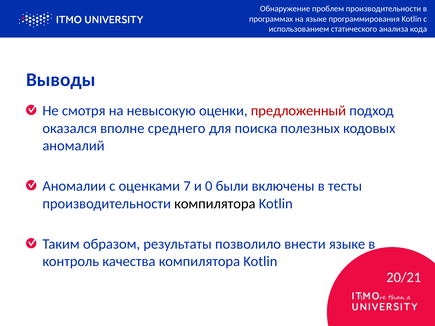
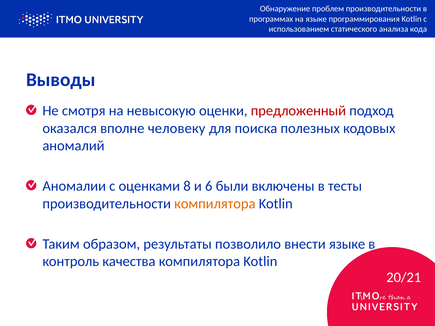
среднего: среднего -> человеку
7: 7 -> 8
0: 0 -> 6
компилятора at (215, 204) colour: black -> orange
